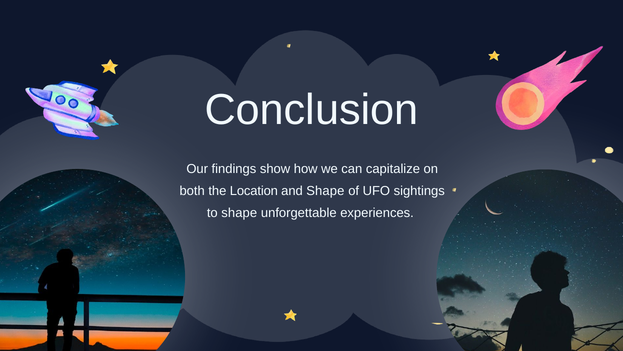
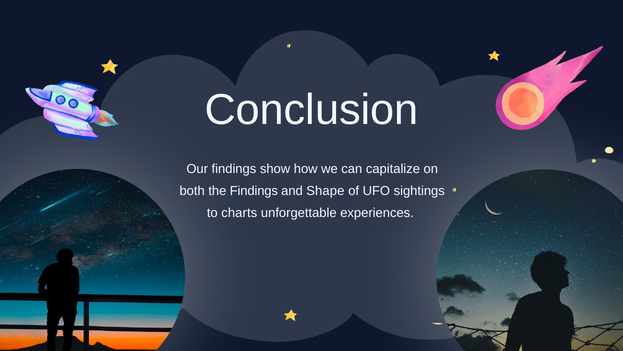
the Location: Location -> Findings
to shape: shape -> charts
